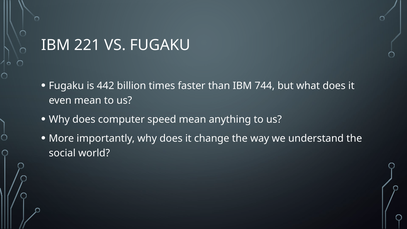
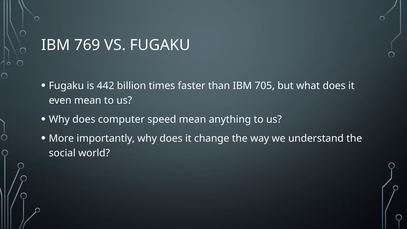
221: 221 -> 769
744: 744 -> 705
